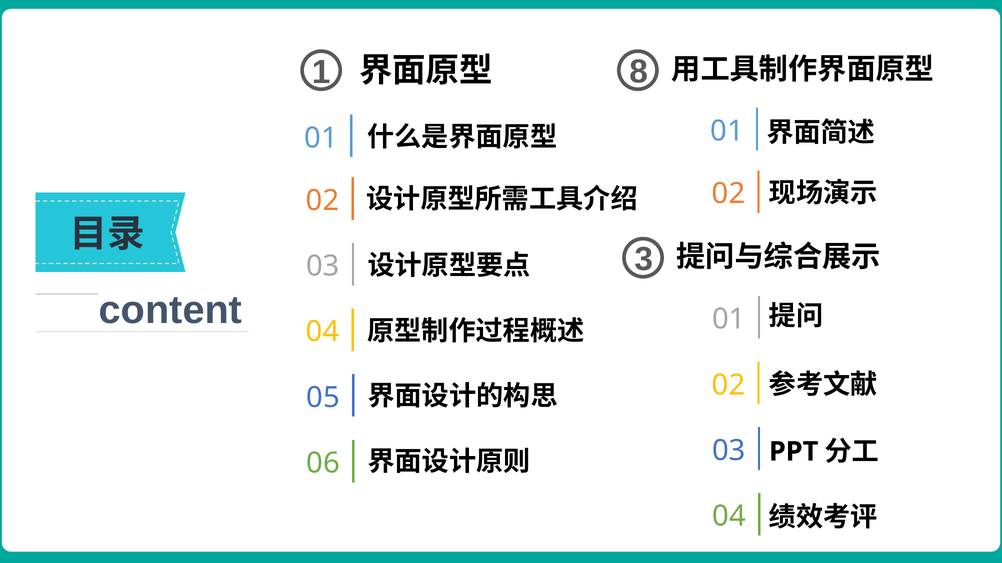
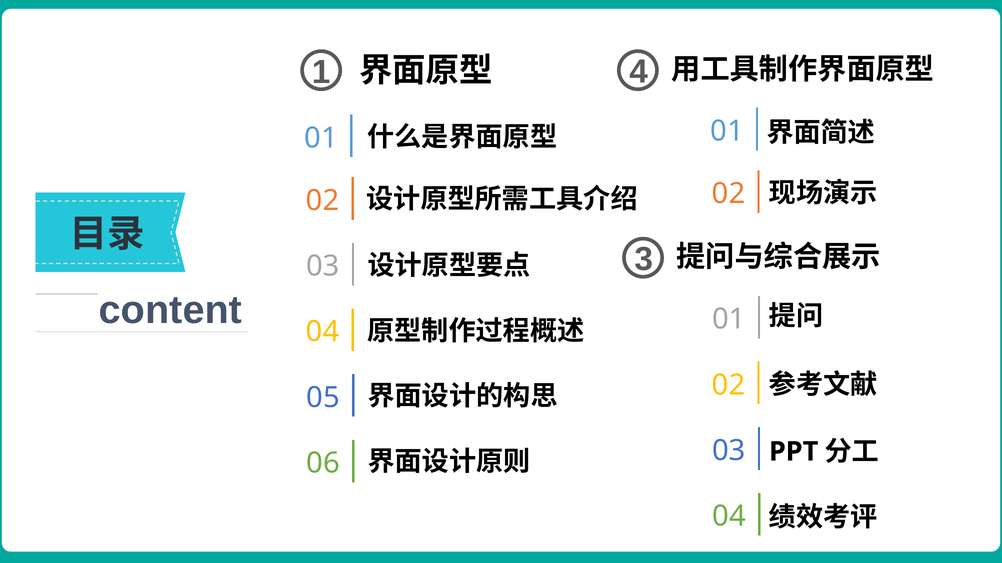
8: 8 -> 4
